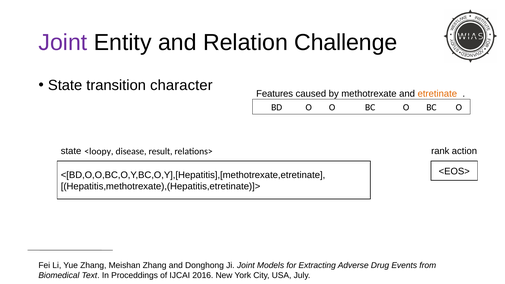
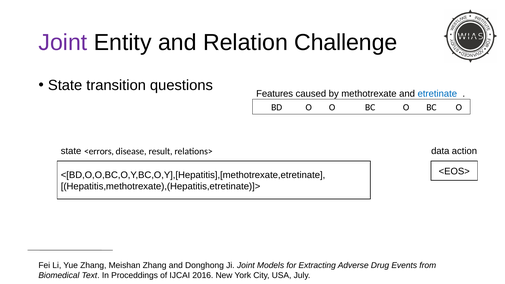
character: character -> questions
etretinate colour: orange -> blue
rank: rank -> data
<loopy: <loopy -> <errors
